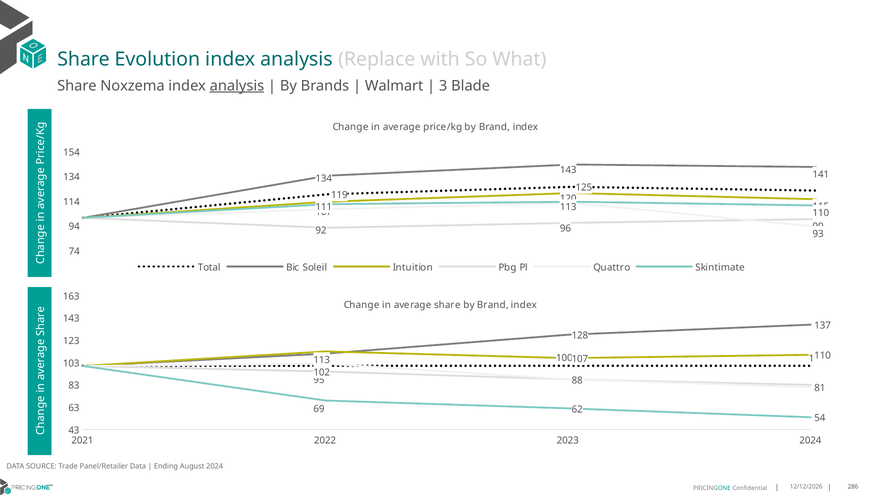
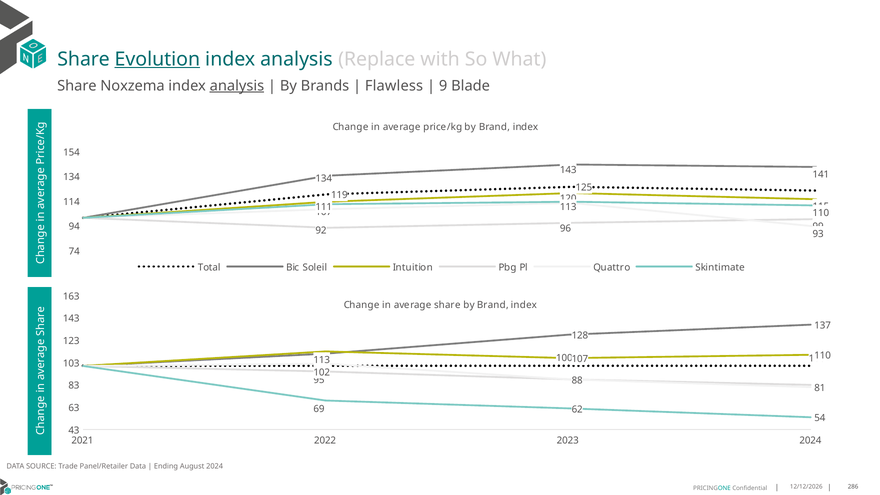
Evolution underline: none -> present
Walmart: Walmart -> Flawless
3: 3 -> 9
